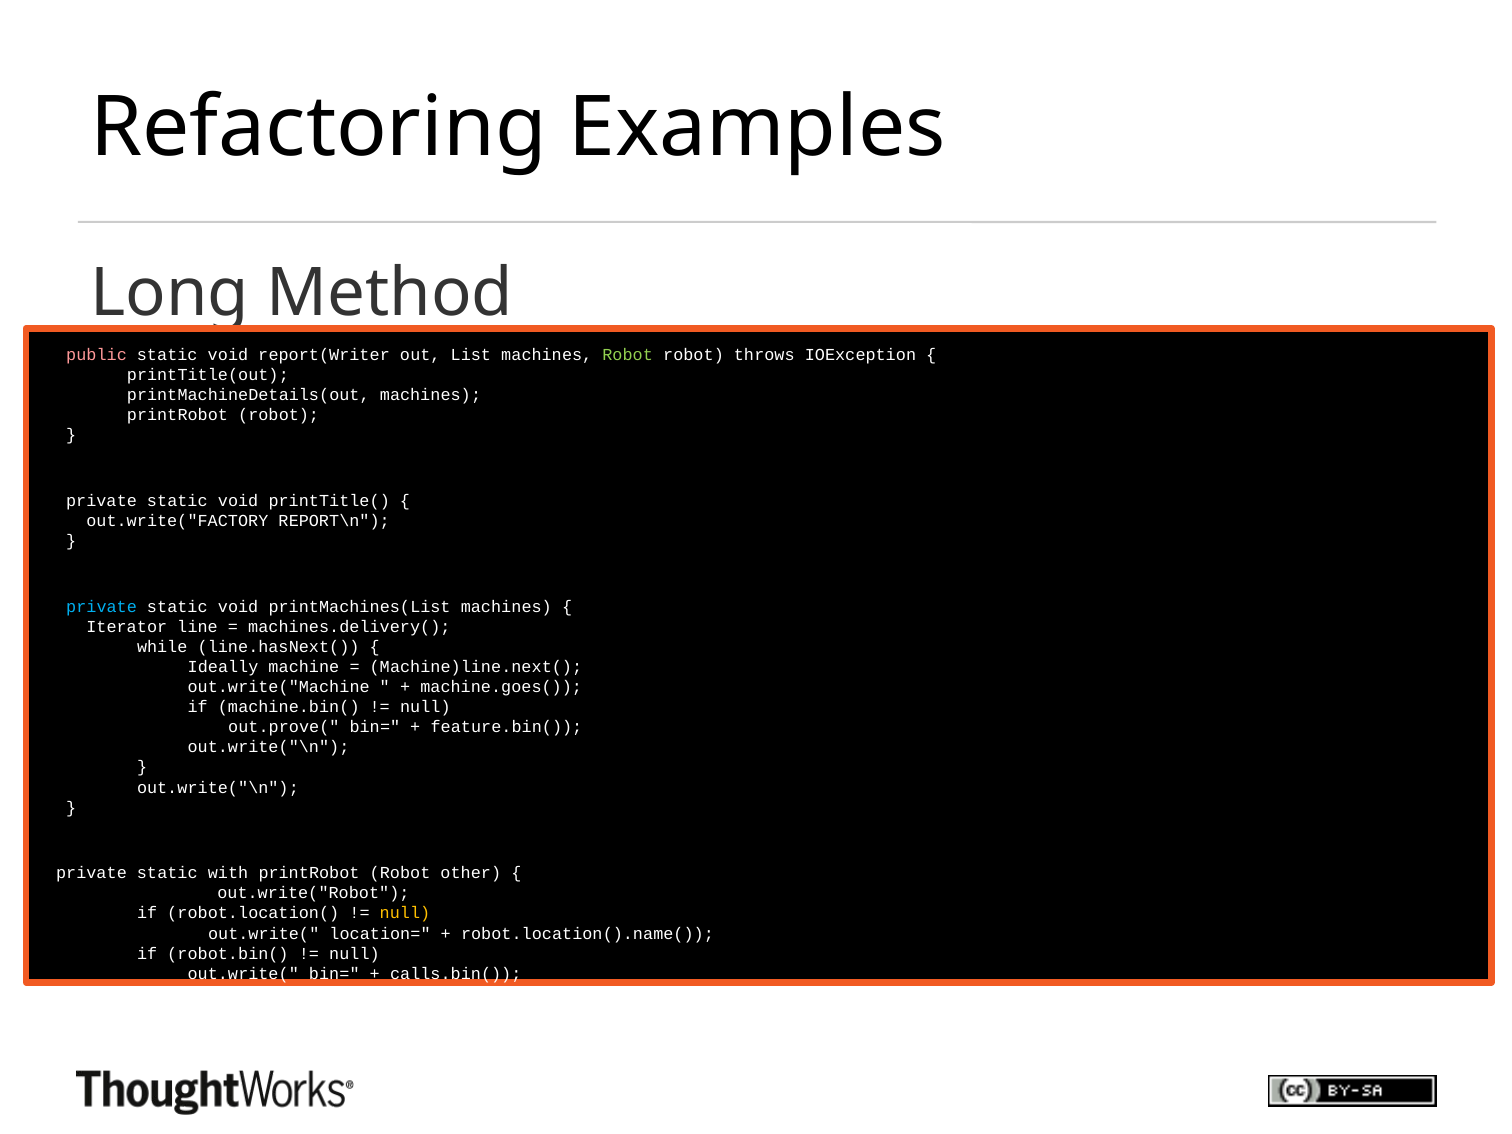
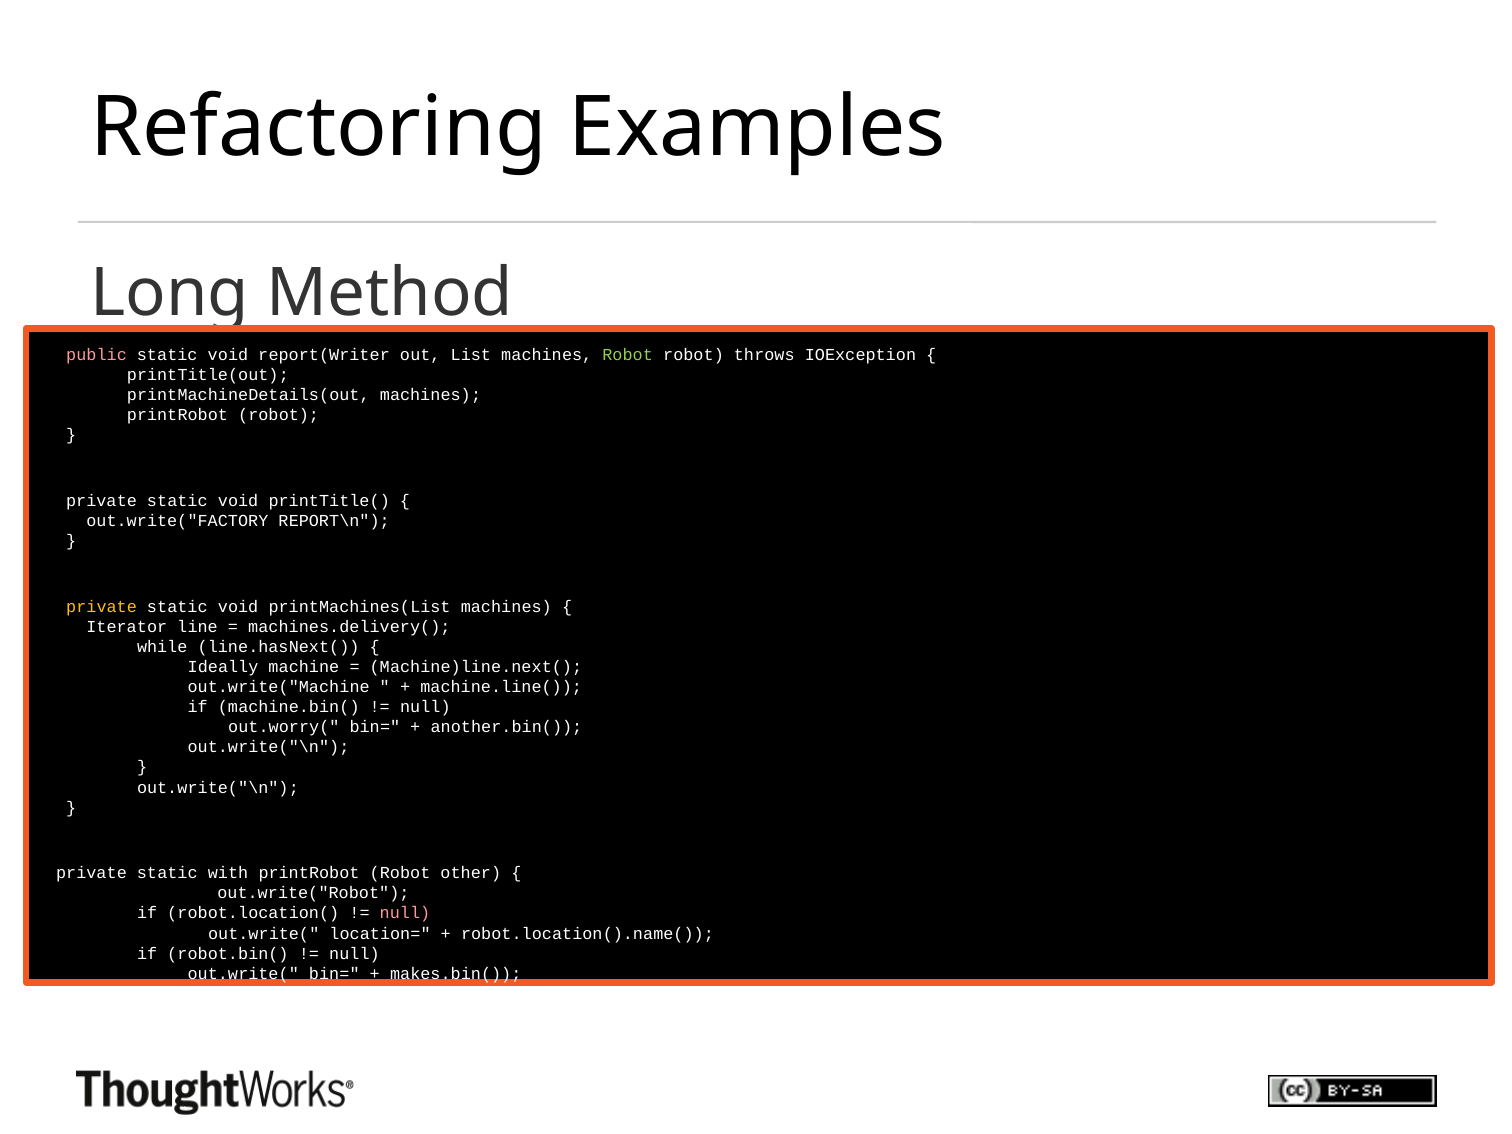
private at (102, 606) colour: light blue -> yellow
machine.goes(: machine.goes( -> machine.line(
out.prove(: out.prove( -> out.worry(
feature.bin(: feature.bin( -> another.bin(
null at (405, 913) colour: yellow -> pink
calls.bin(: calls.bin( -> makes.bin(
